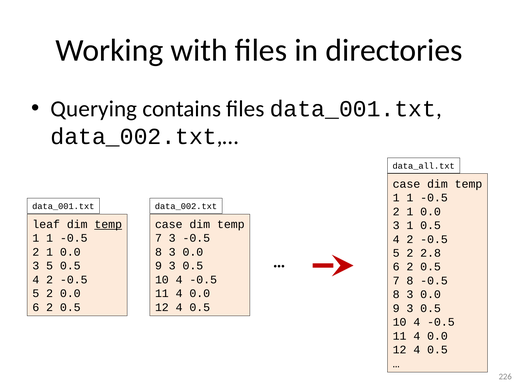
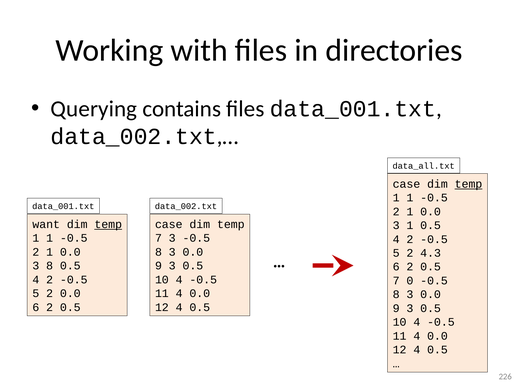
temp at (469, 184) underline: none -> present
leaf: leaf -> want
2.8: 2.8 -> 4.3
3 5: 5 -> 8
7 8: 8 -> 0
